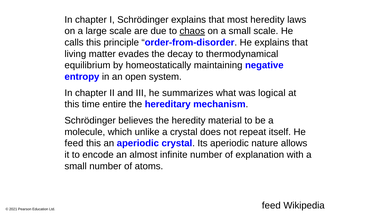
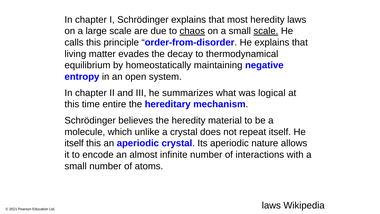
scale at (266, 31) underline: none -> present
feed at (74, 143): feed -> itself
explanation: explanation -> interactions
feed at (271, 205): feed -> laws
